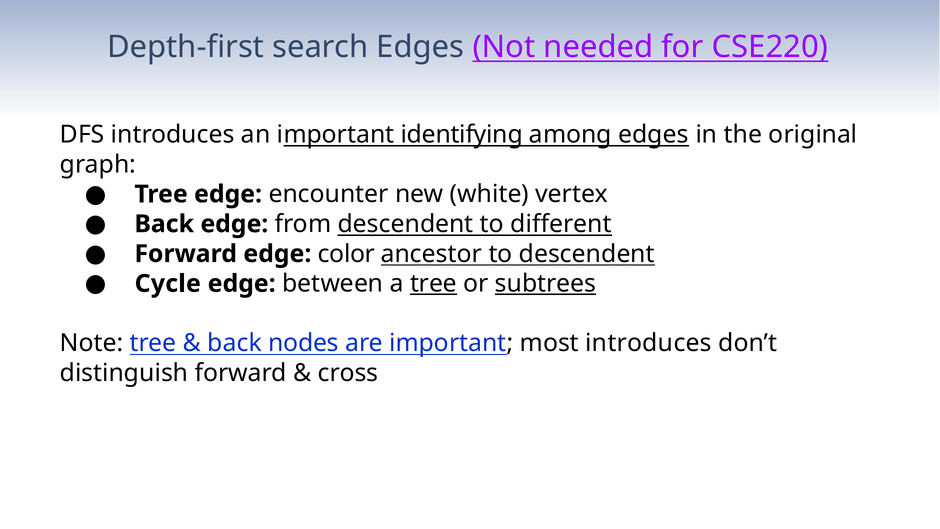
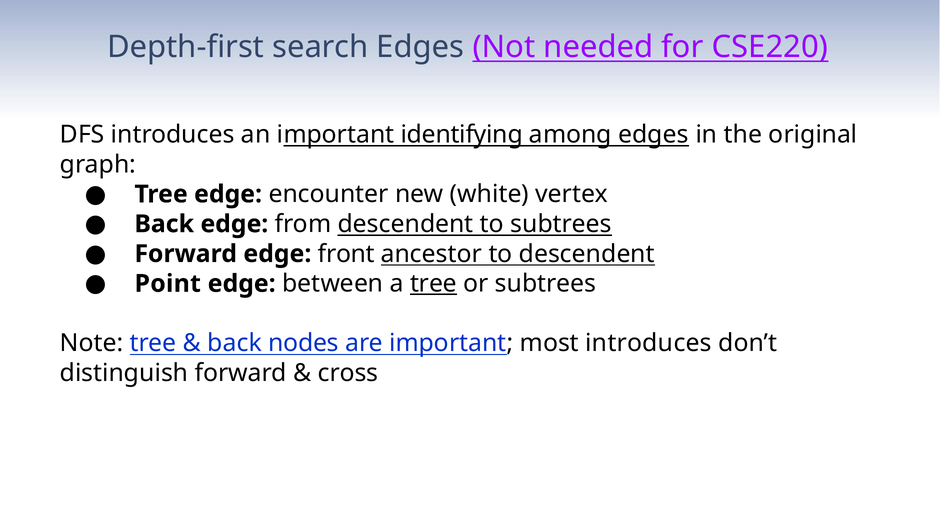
to different: different -> subtrees
color: color -> front
Cycle: Cycle -> Point
subtrees at (546, 284) underline: present -> none
